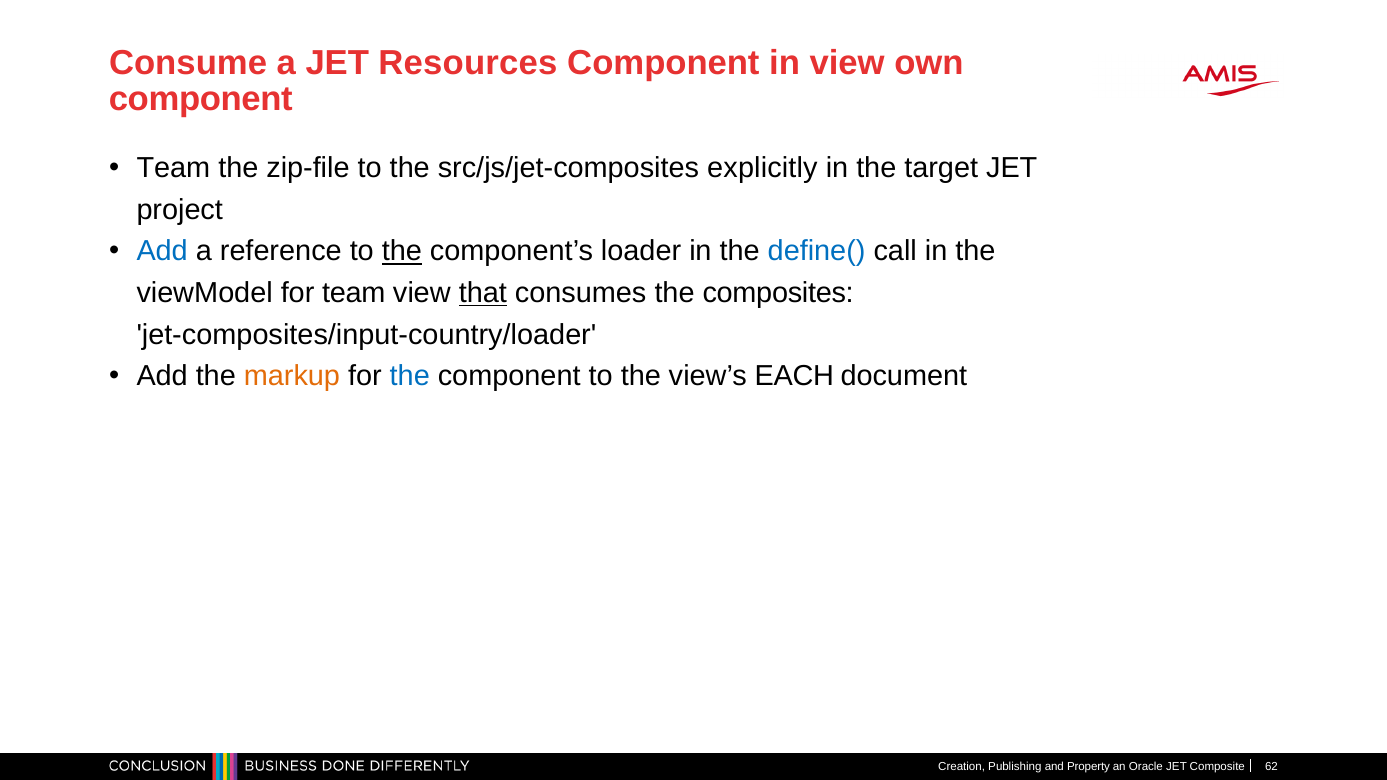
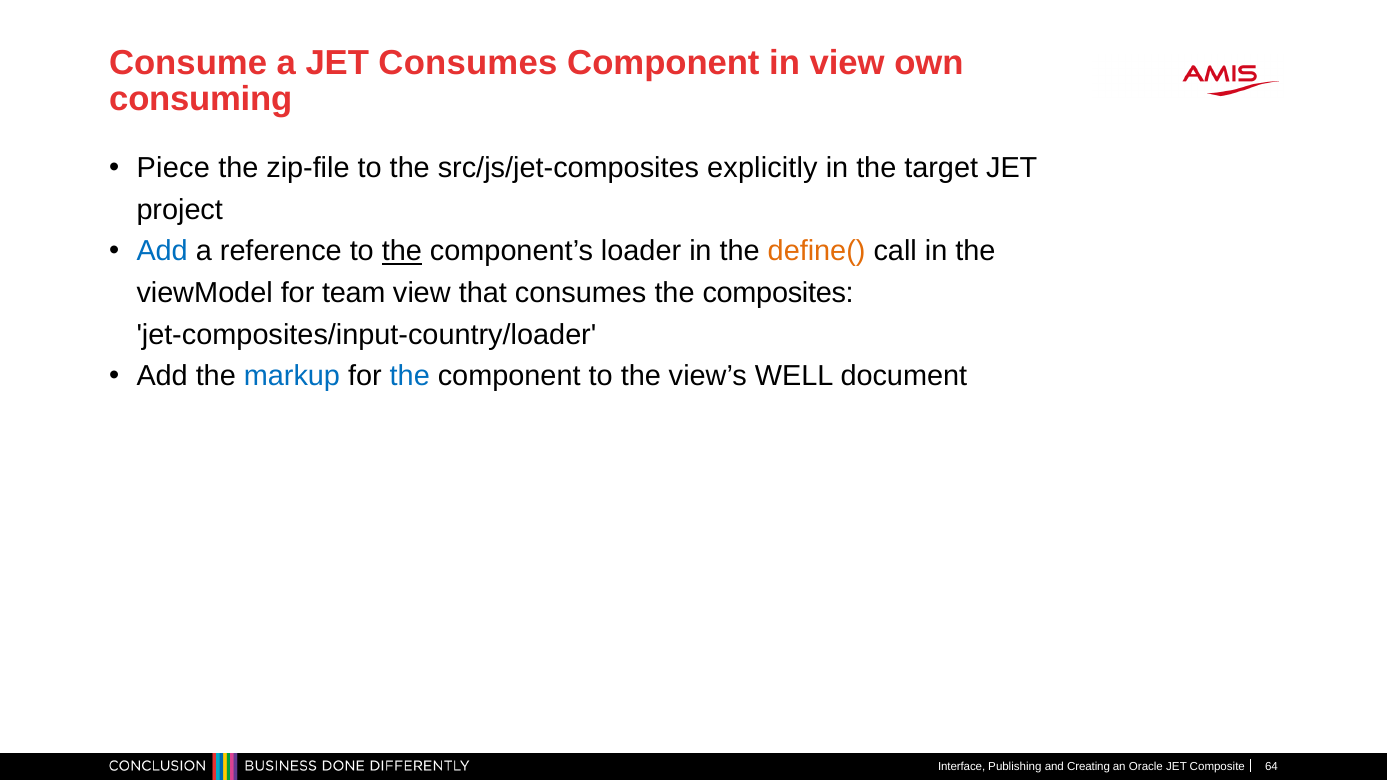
JET Resources: Resources -> Consumes
component at (201, 99): component -> consuming
Team at (173, 168): Team -> Piece
define( colour: blue -> orange
that underline: present -> none
markup colour: orange -> blue
EACH: EACH -> WELL
Creation: Creation -> Interface
Property: Property -> Creating
62: 62 -> 64
